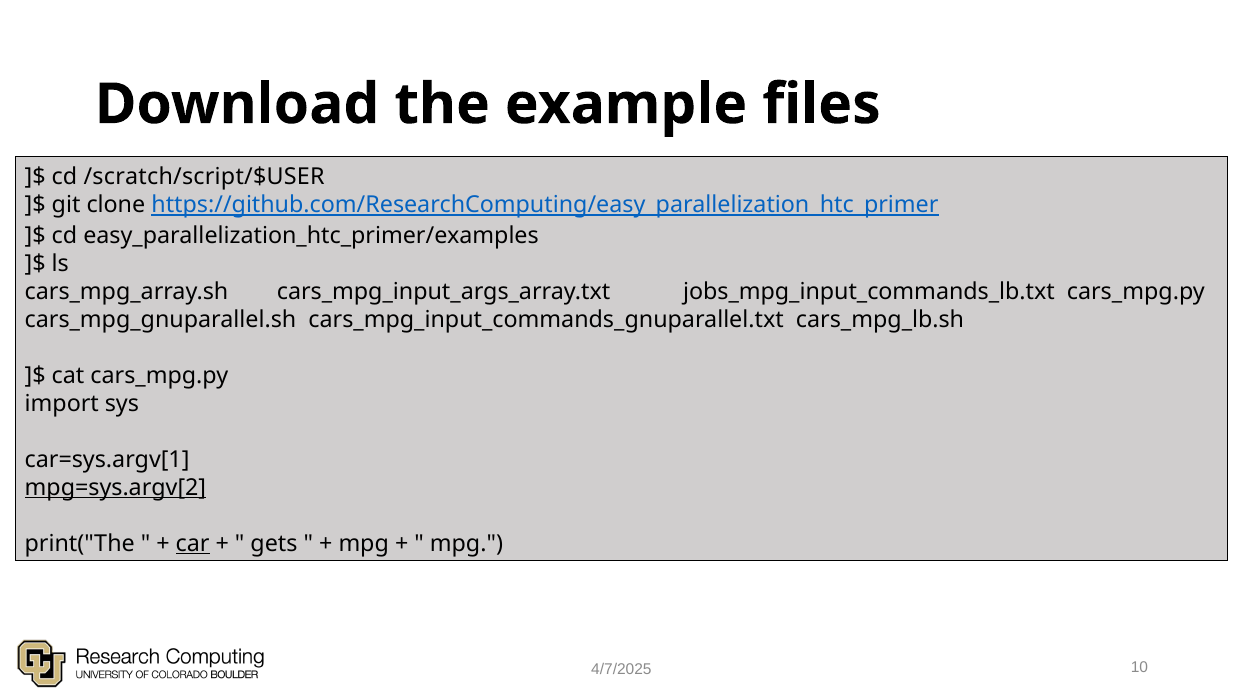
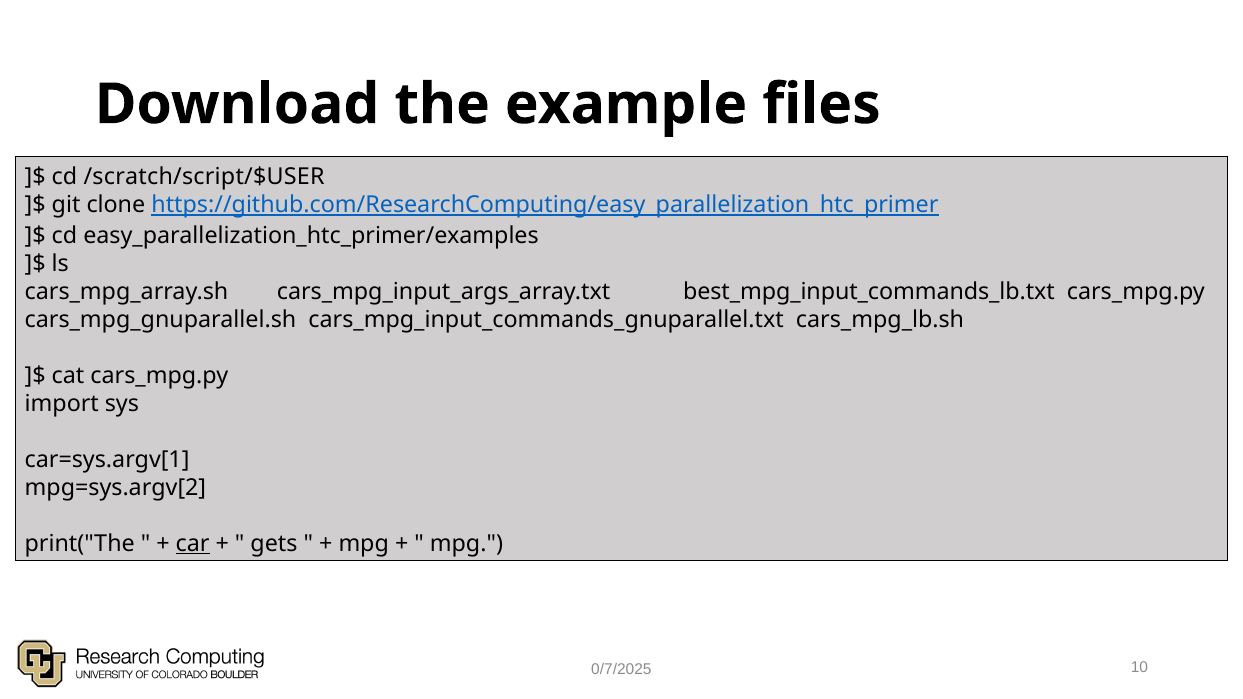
jobs_mpg_input_commands_lb.txt: jobs_mpg_input_commands_lb.txt -> best_mpg_input_commands_lb.txt
mpg=sys.argv[2 underline: present -> none
4/7/2025: 4/7/2025 -> 0/7/2025
